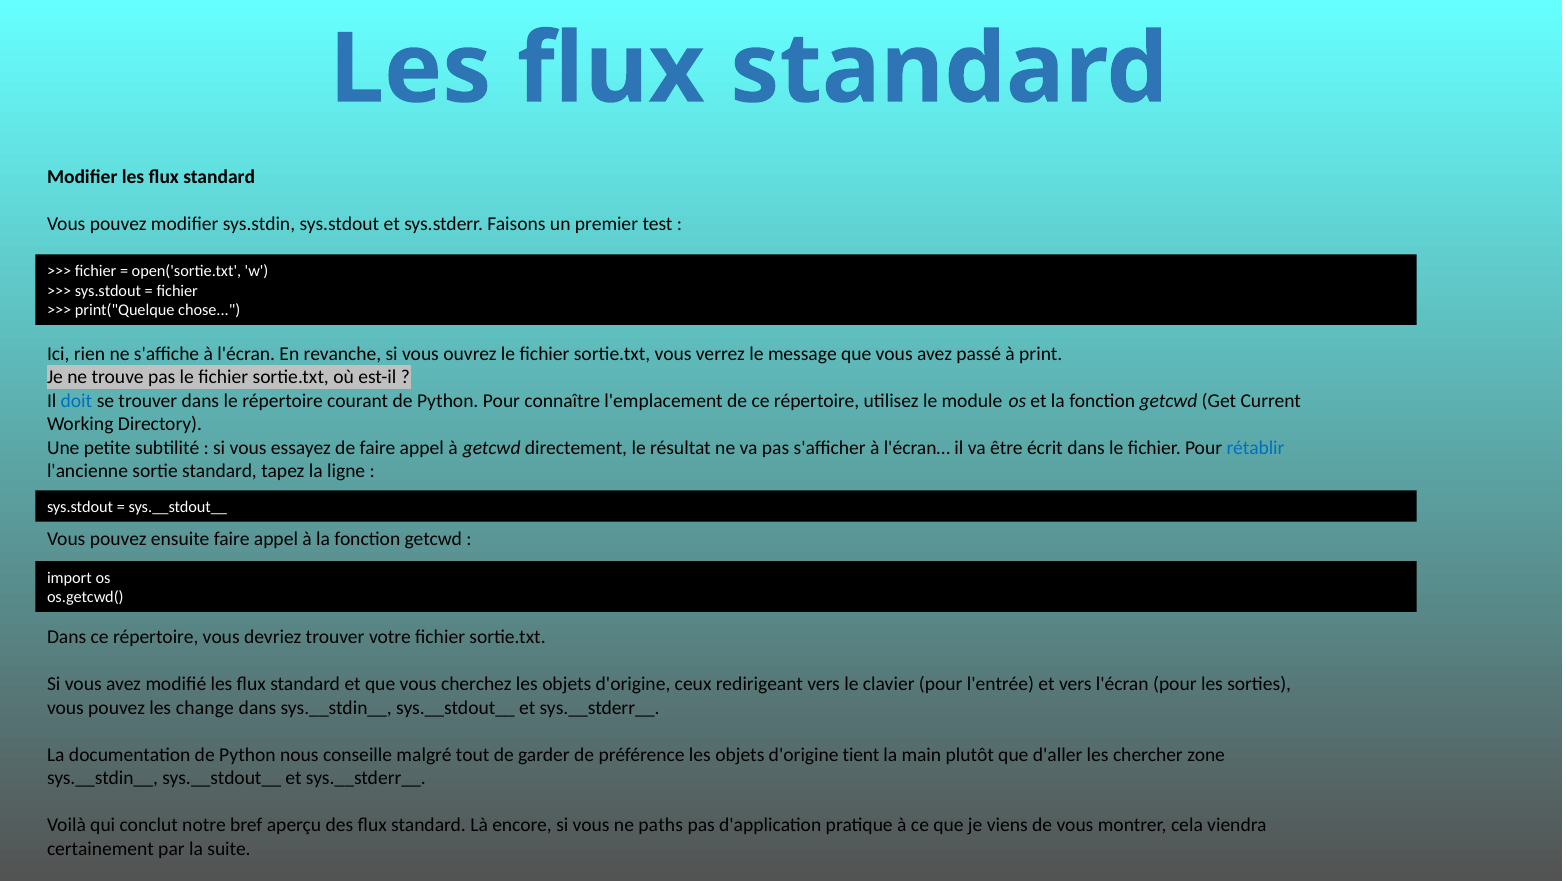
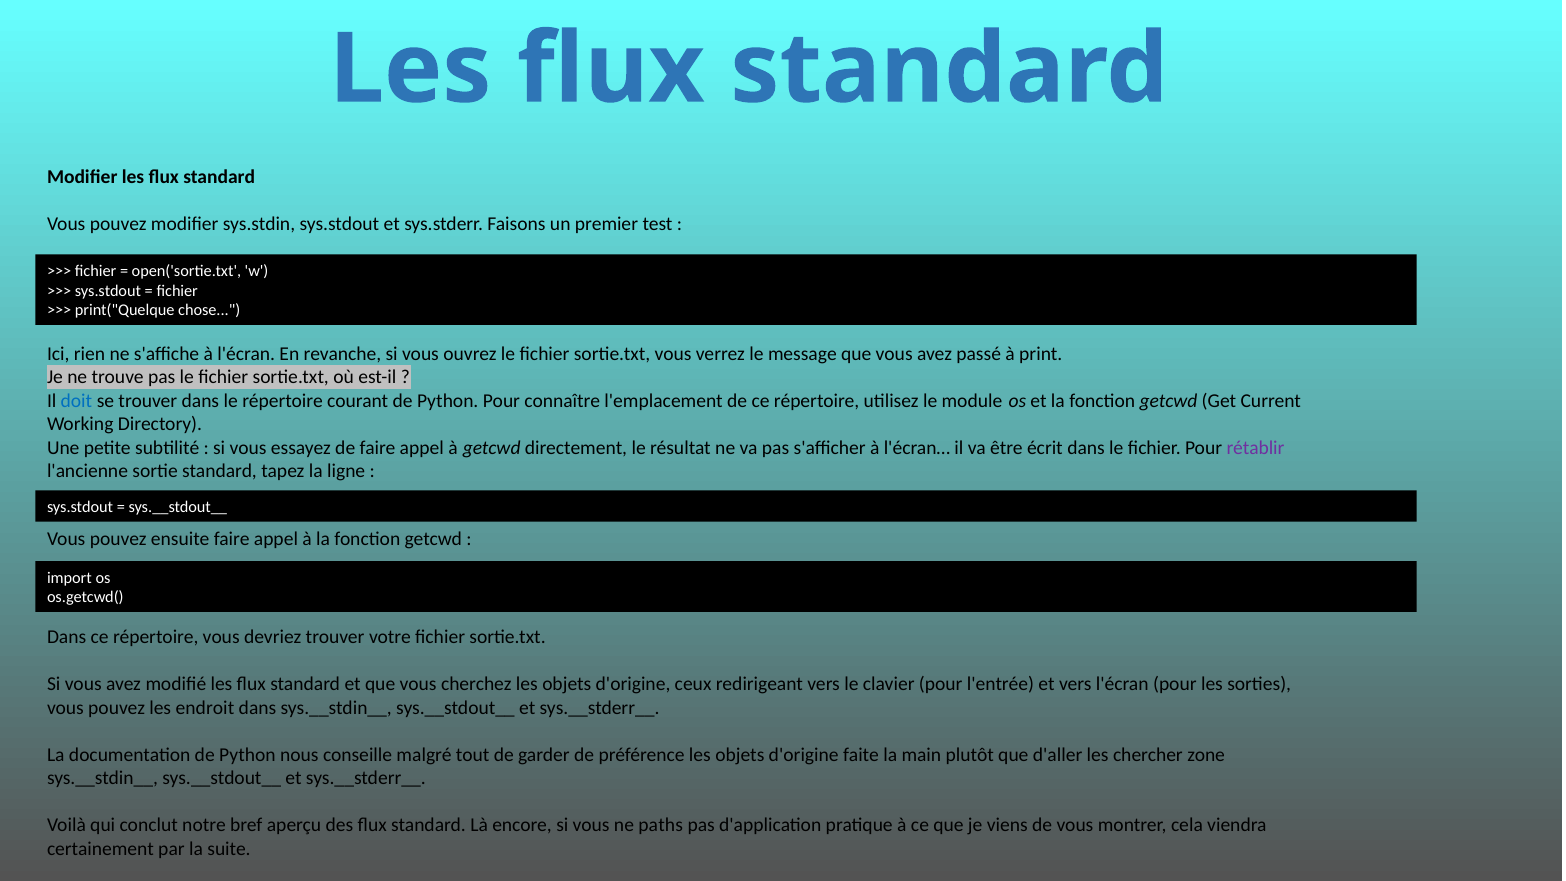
rétablir colour: blue -> purple
change: change -> endroit
tient: tient -> faite
